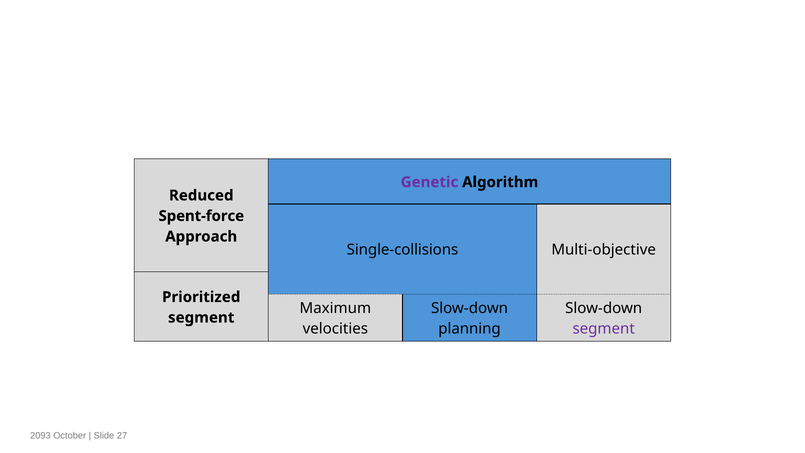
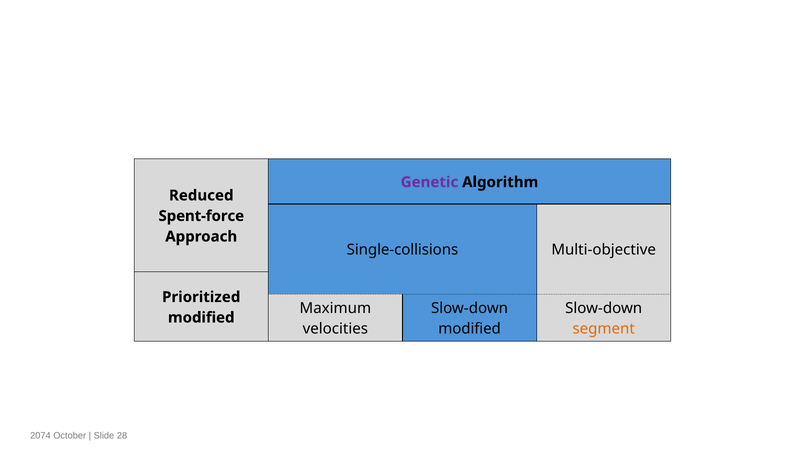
segment at (201, 317): segment -> modified
planning at (470, 329): planning -> modified
segment at (604, 329) colour: purple -> orange
2093: 2093 -> 2074
27: 27 -> 28
